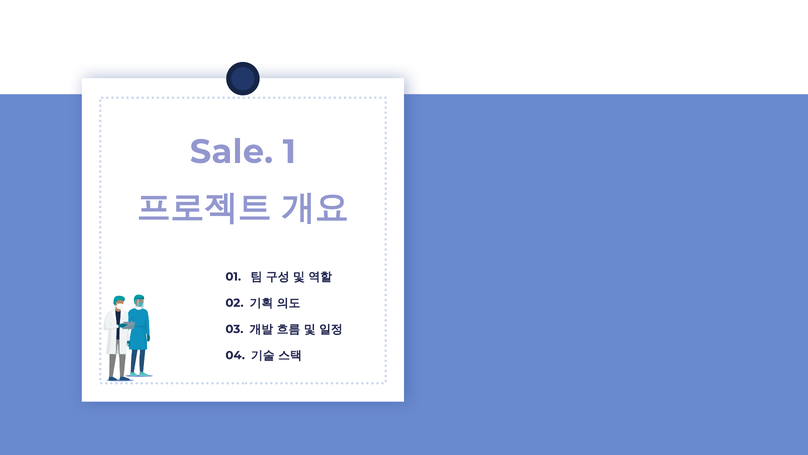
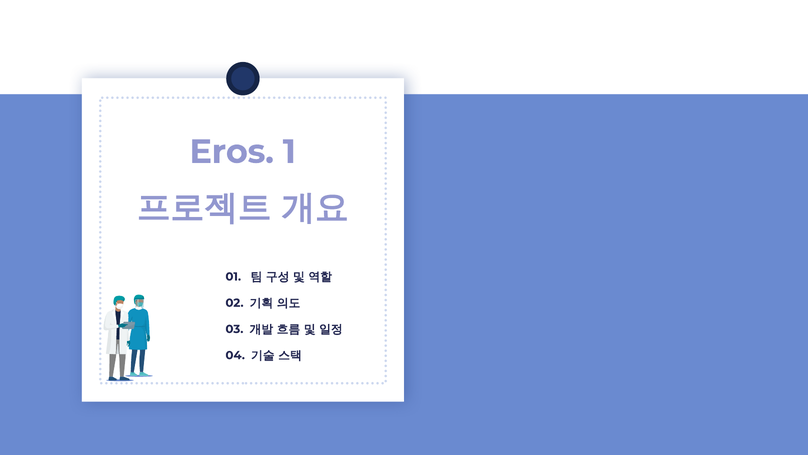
Sale: Sale -> Eros
